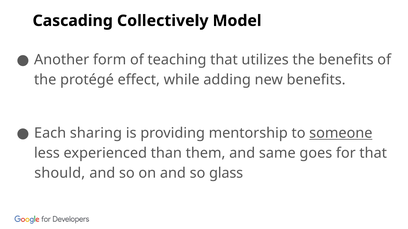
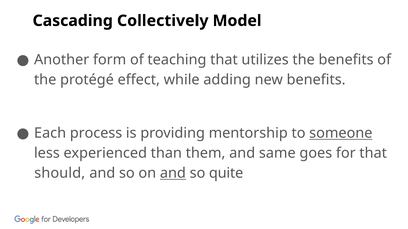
sharing: sharing -> process
and at (173, 173) underline: none -> present
glass: glass -> quite
